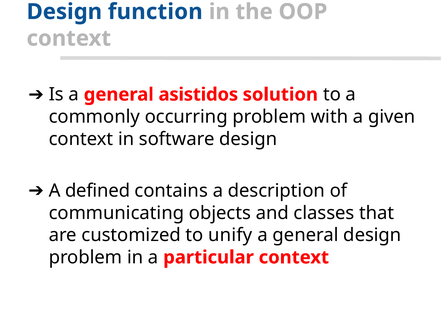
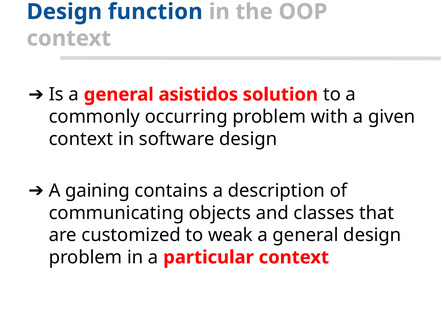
defined: defined -> gaining
unify: unify -> weak
